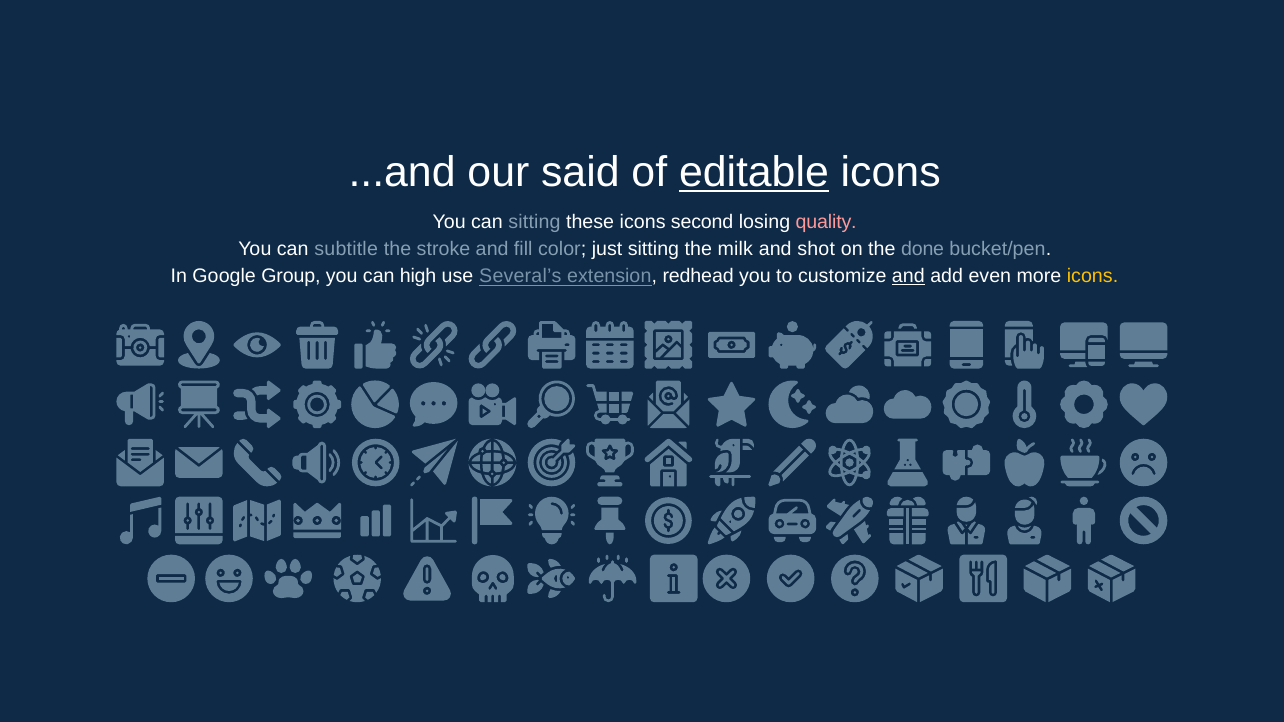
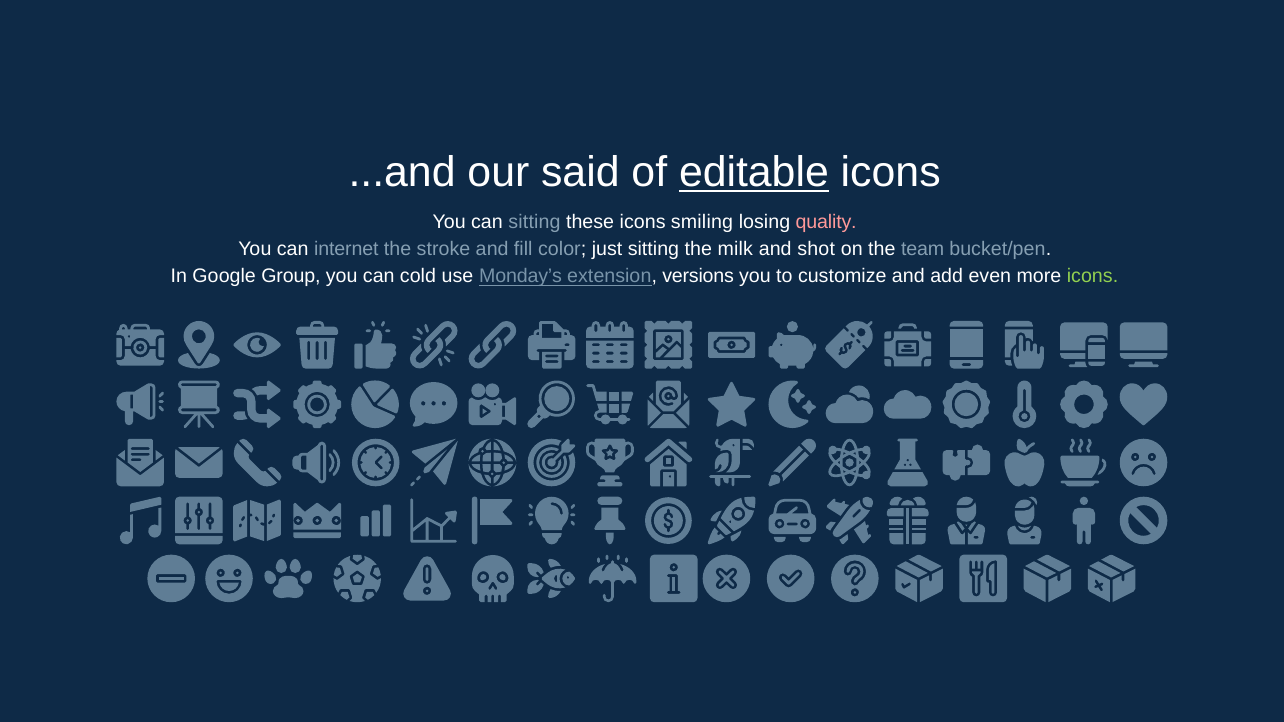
second: second -> smiling
subtitle: subtitle -> internet
done: done -> team
high: high -> cold
Several’s: Several’s -> Monday’s
redhead: redhead -> versions
and at (908, 277) underline: present -> none
icons at (1092, 277) colour: yellow -> light green
